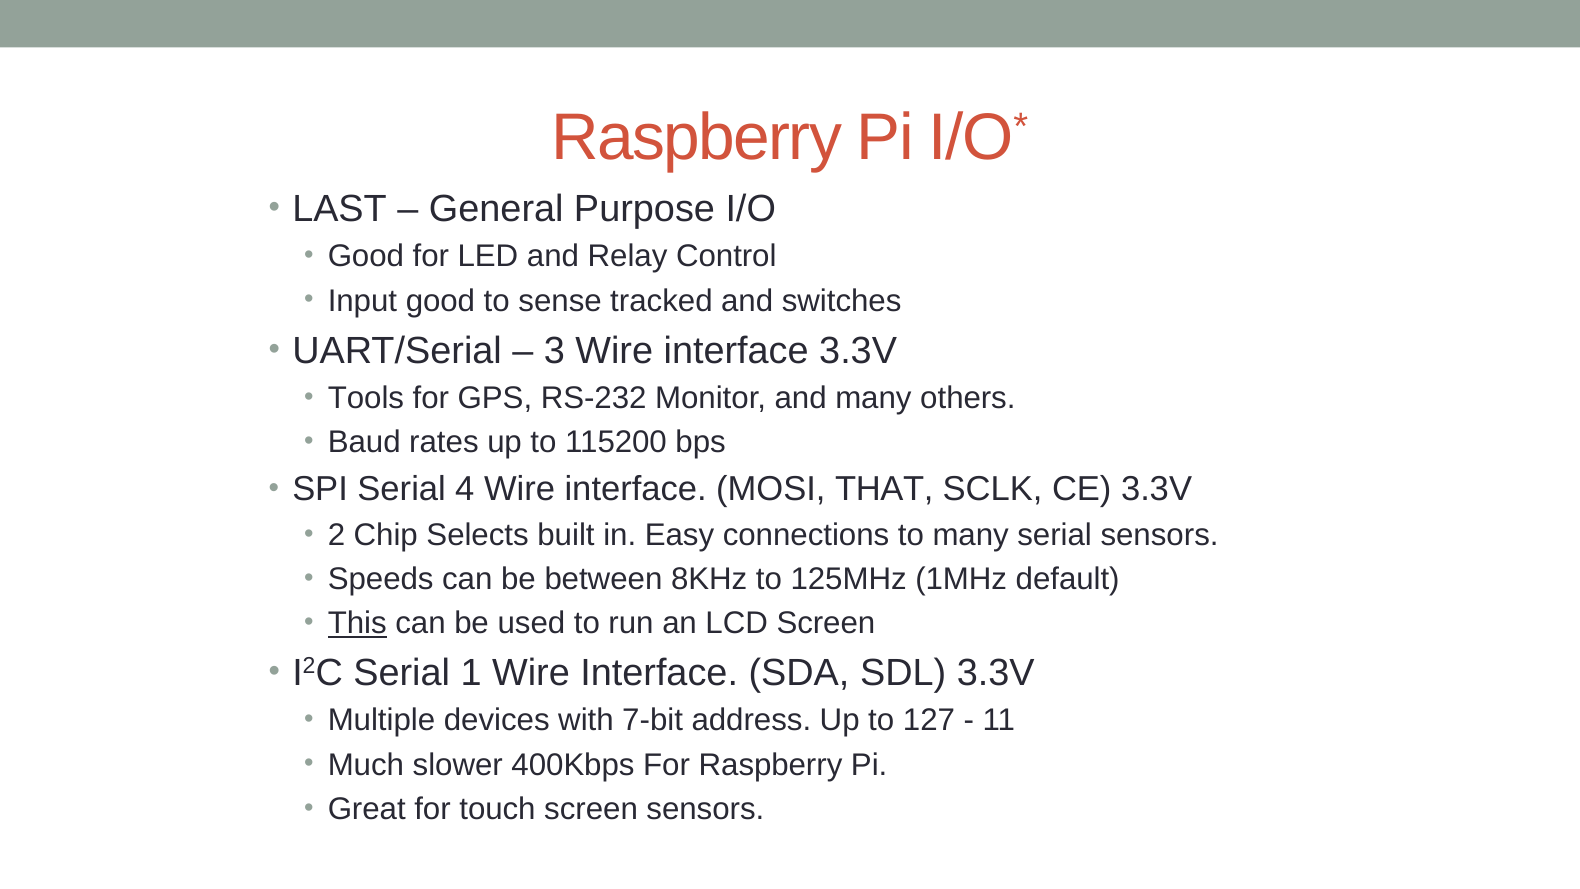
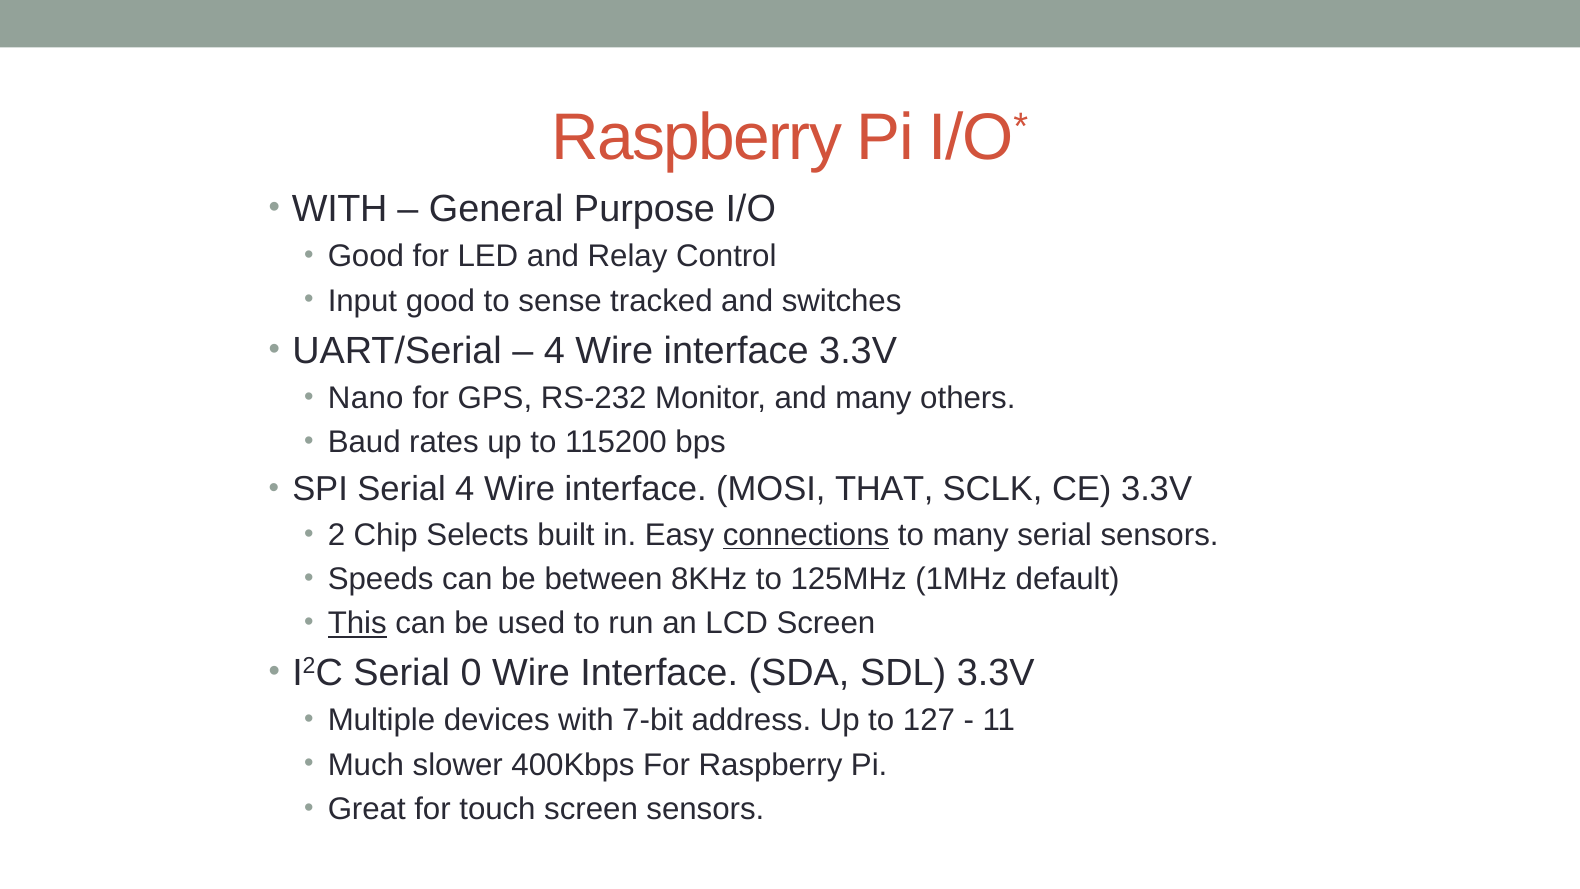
LAST at (340, 209): LAST -> WITH
3 at (554, 350): 3 -> 4
Tools: Tools -> Nano
connections underline: none -> present
1: 1 -> 0
